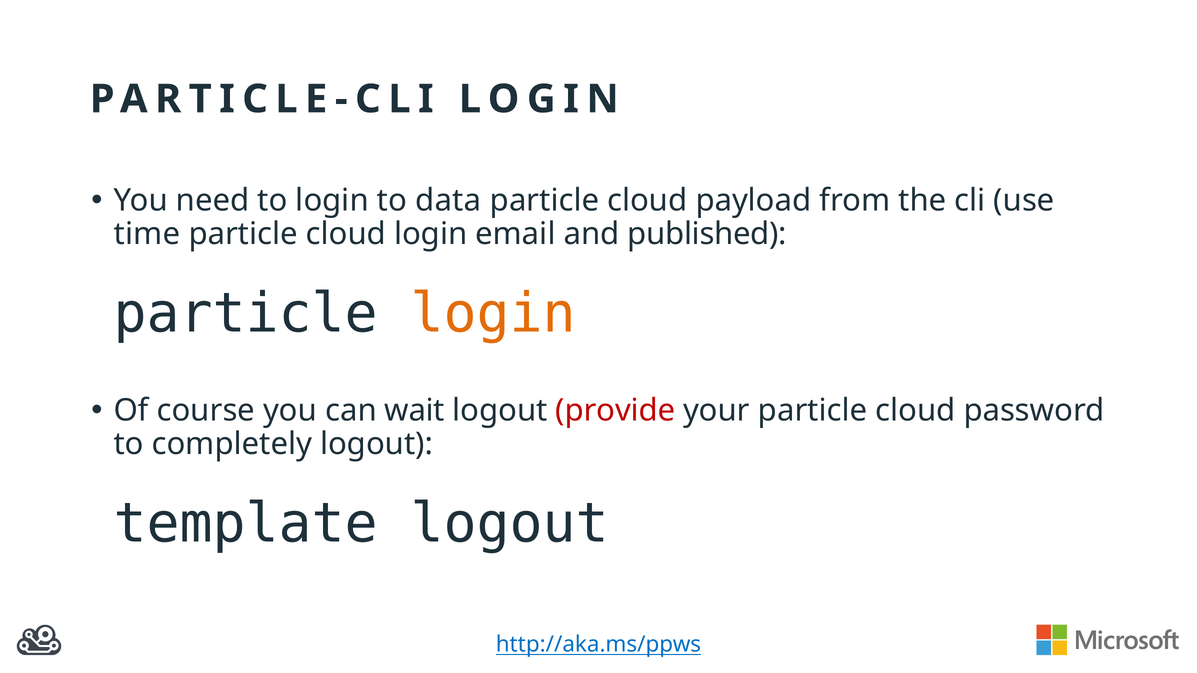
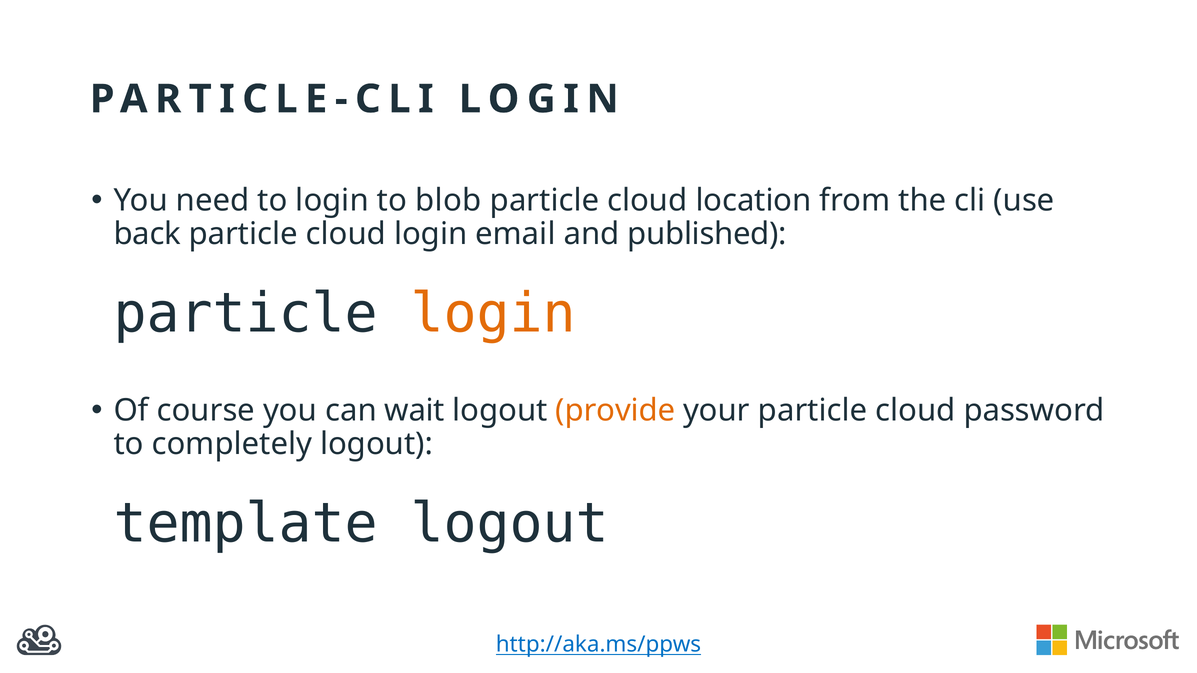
data: data -> blob
payload: payload -> location
time: time -> back
provide colour: red -> orange
